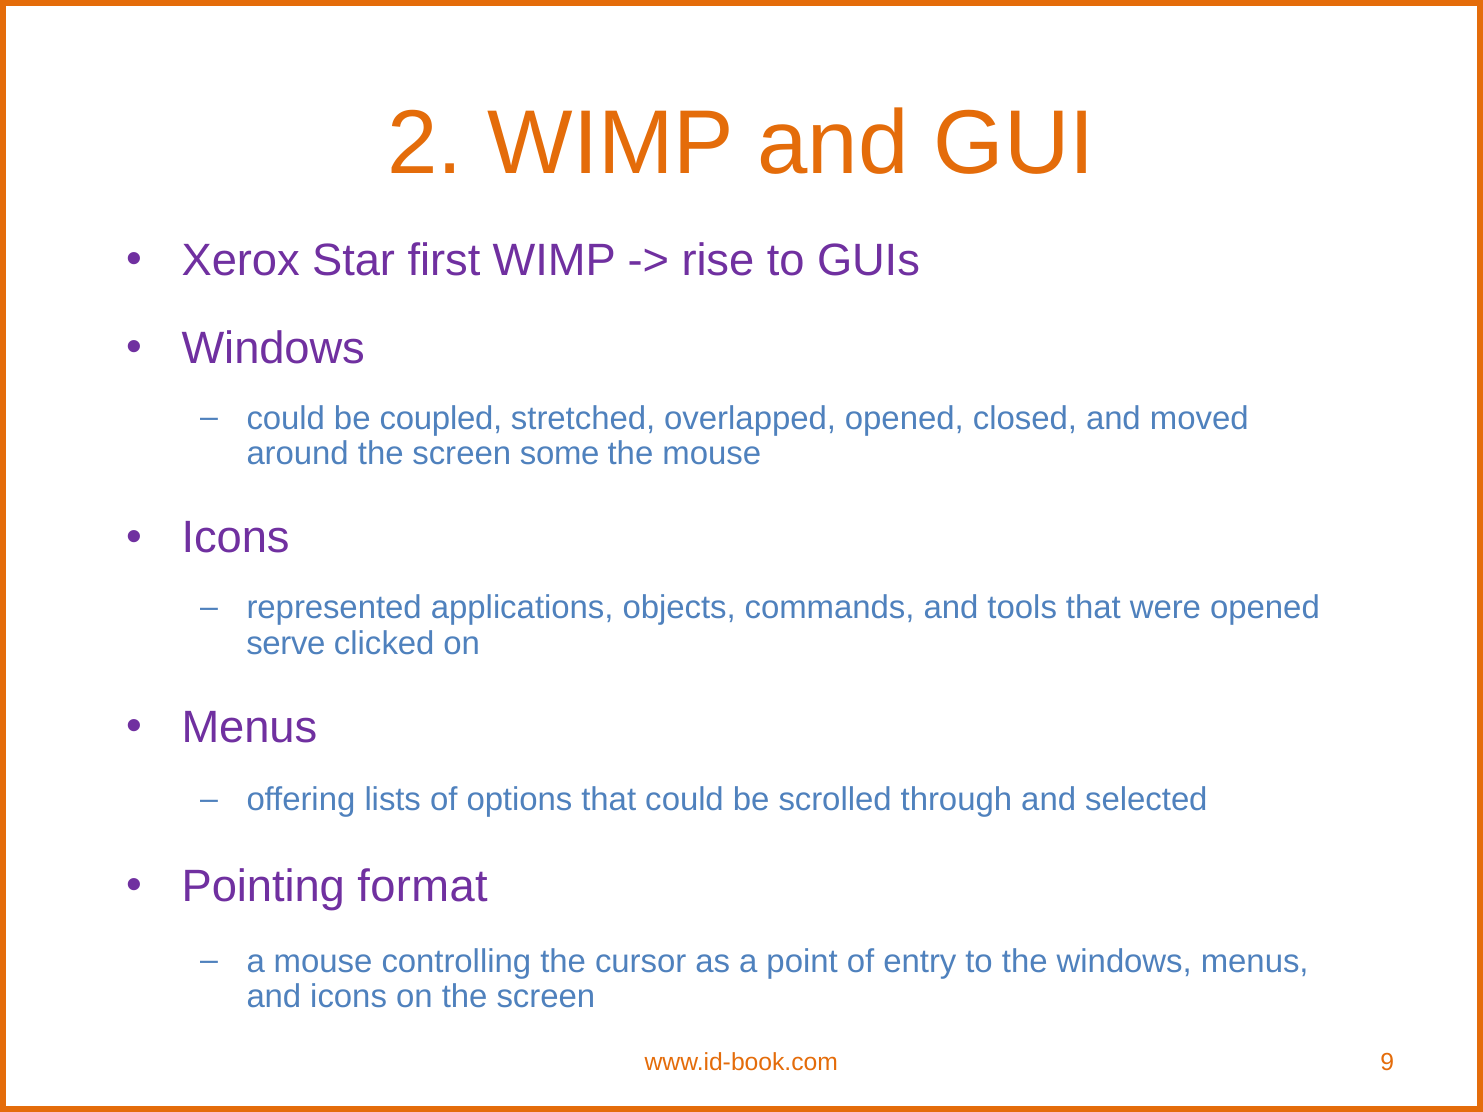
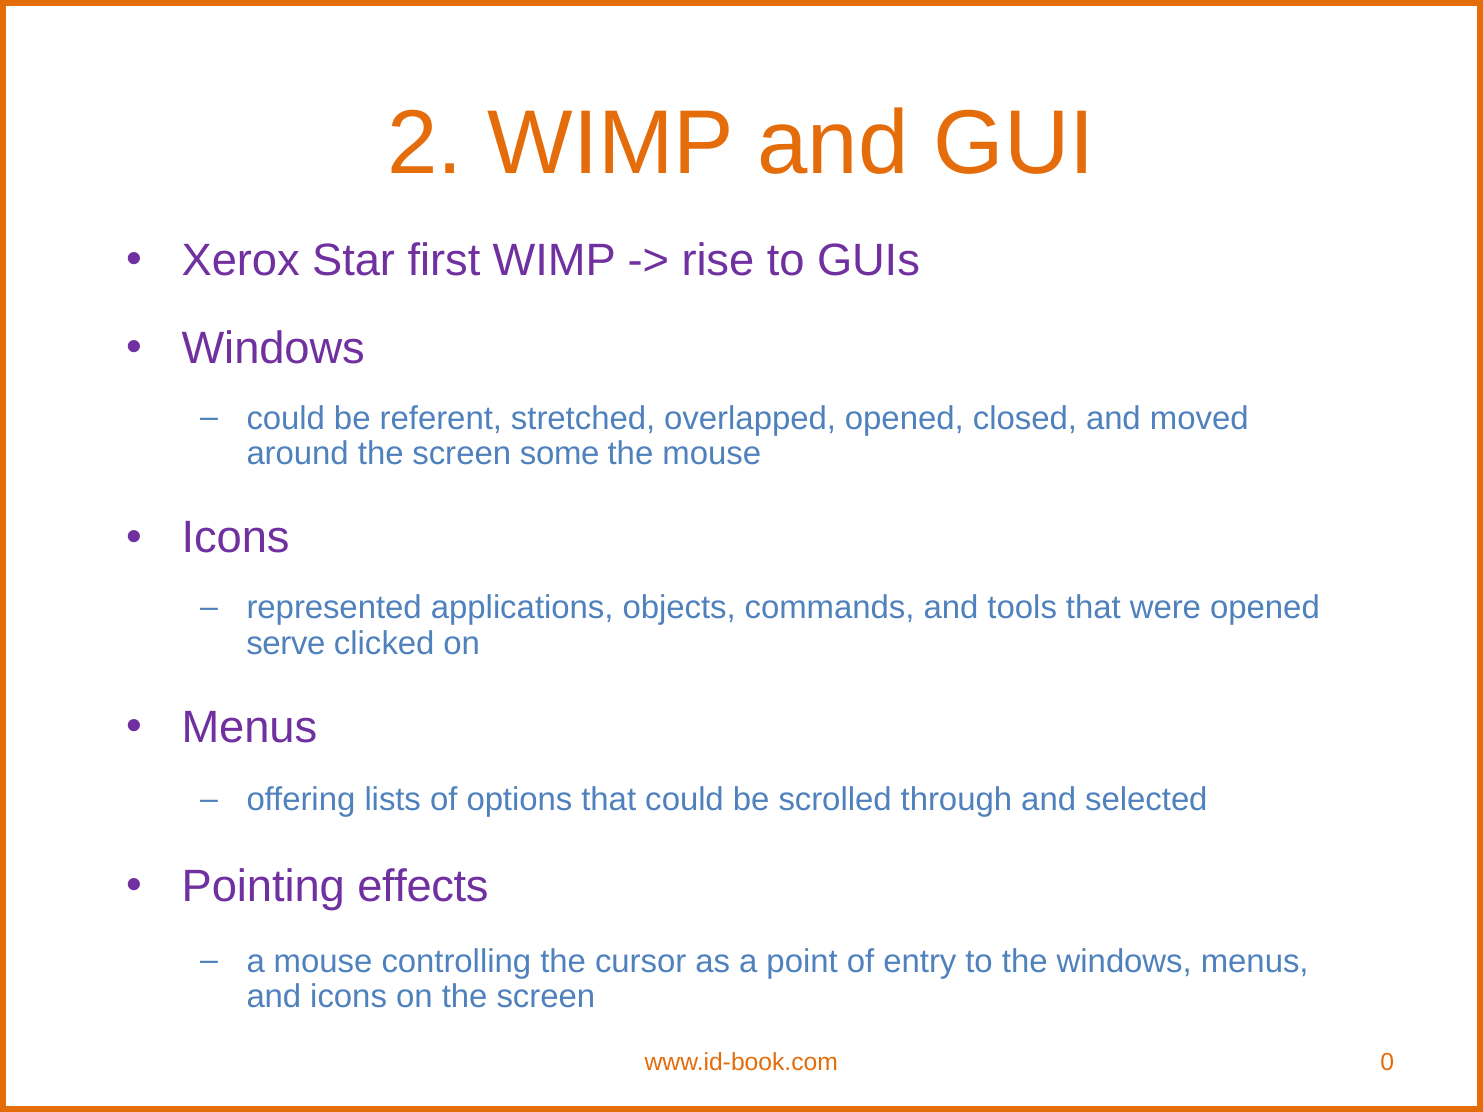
coupled: coupled -> referent
format: format -> effects
9: 9 -> 0
